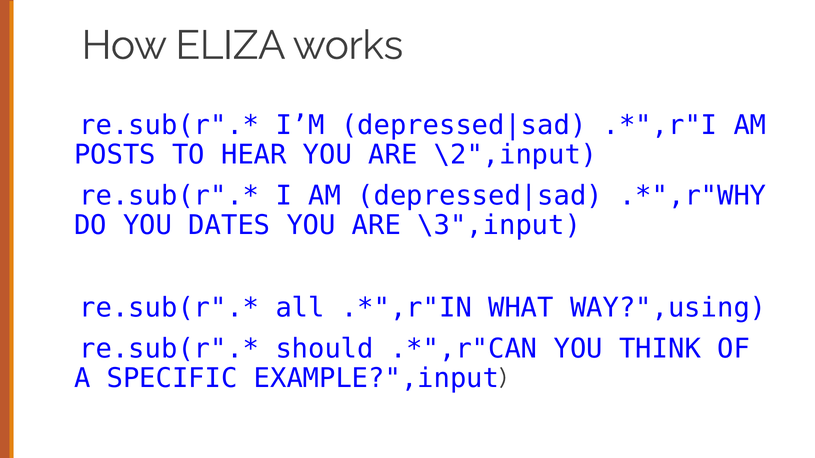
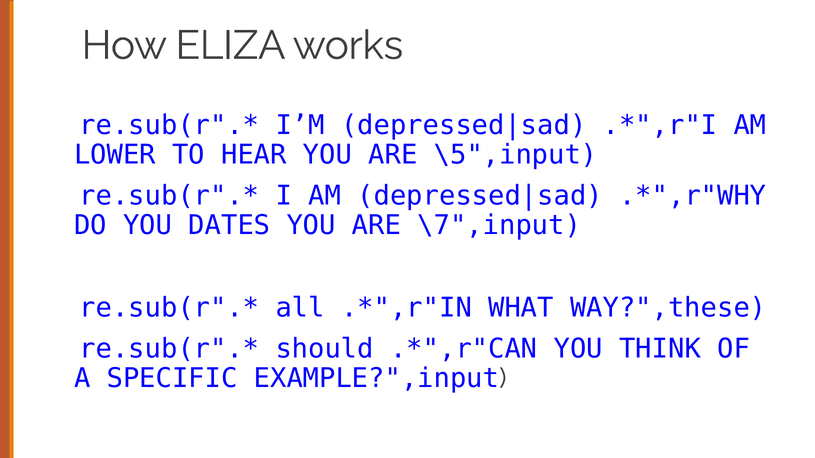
POSTS: POSTS -> LOWER
\2",input: \2",input -> \5",input
\3",input: \3",input -> \7",input
WAY?",using: WAY?",using -> WAY?",these
